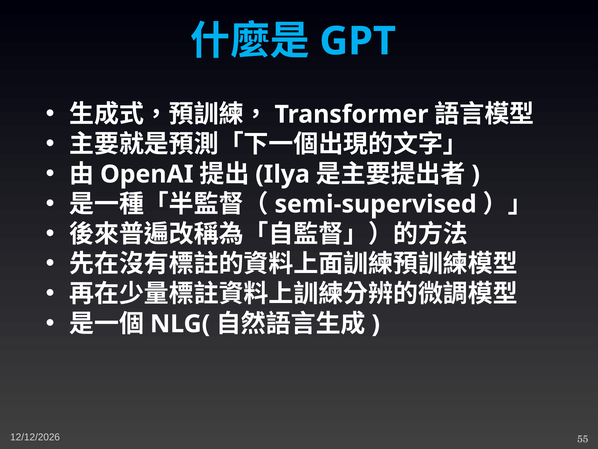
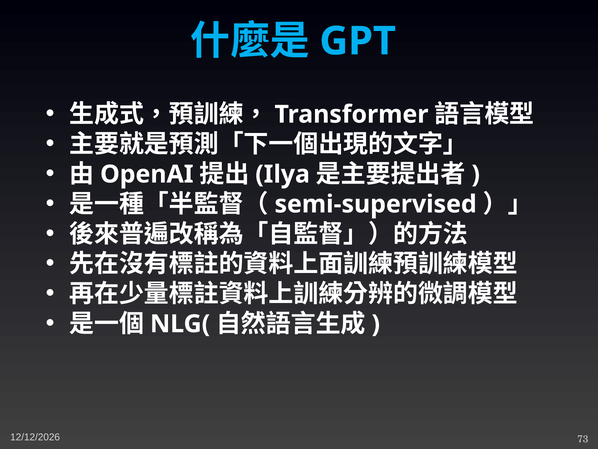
55: 55 -> 73
